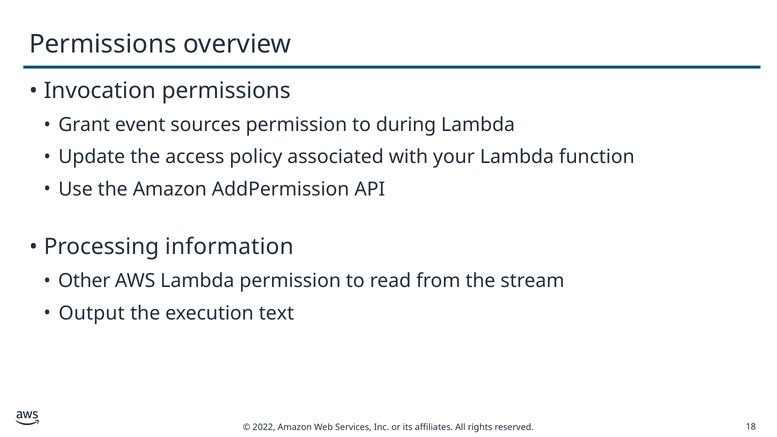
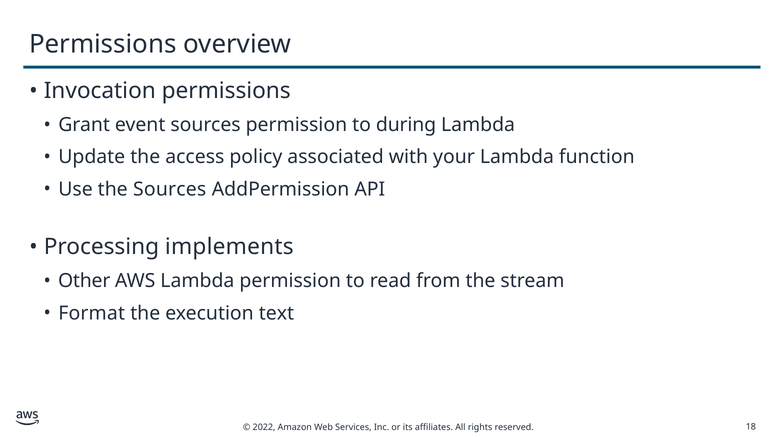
the Amazon: Amazon -> Sources
information: information -> implements
Output: Output -> Format
